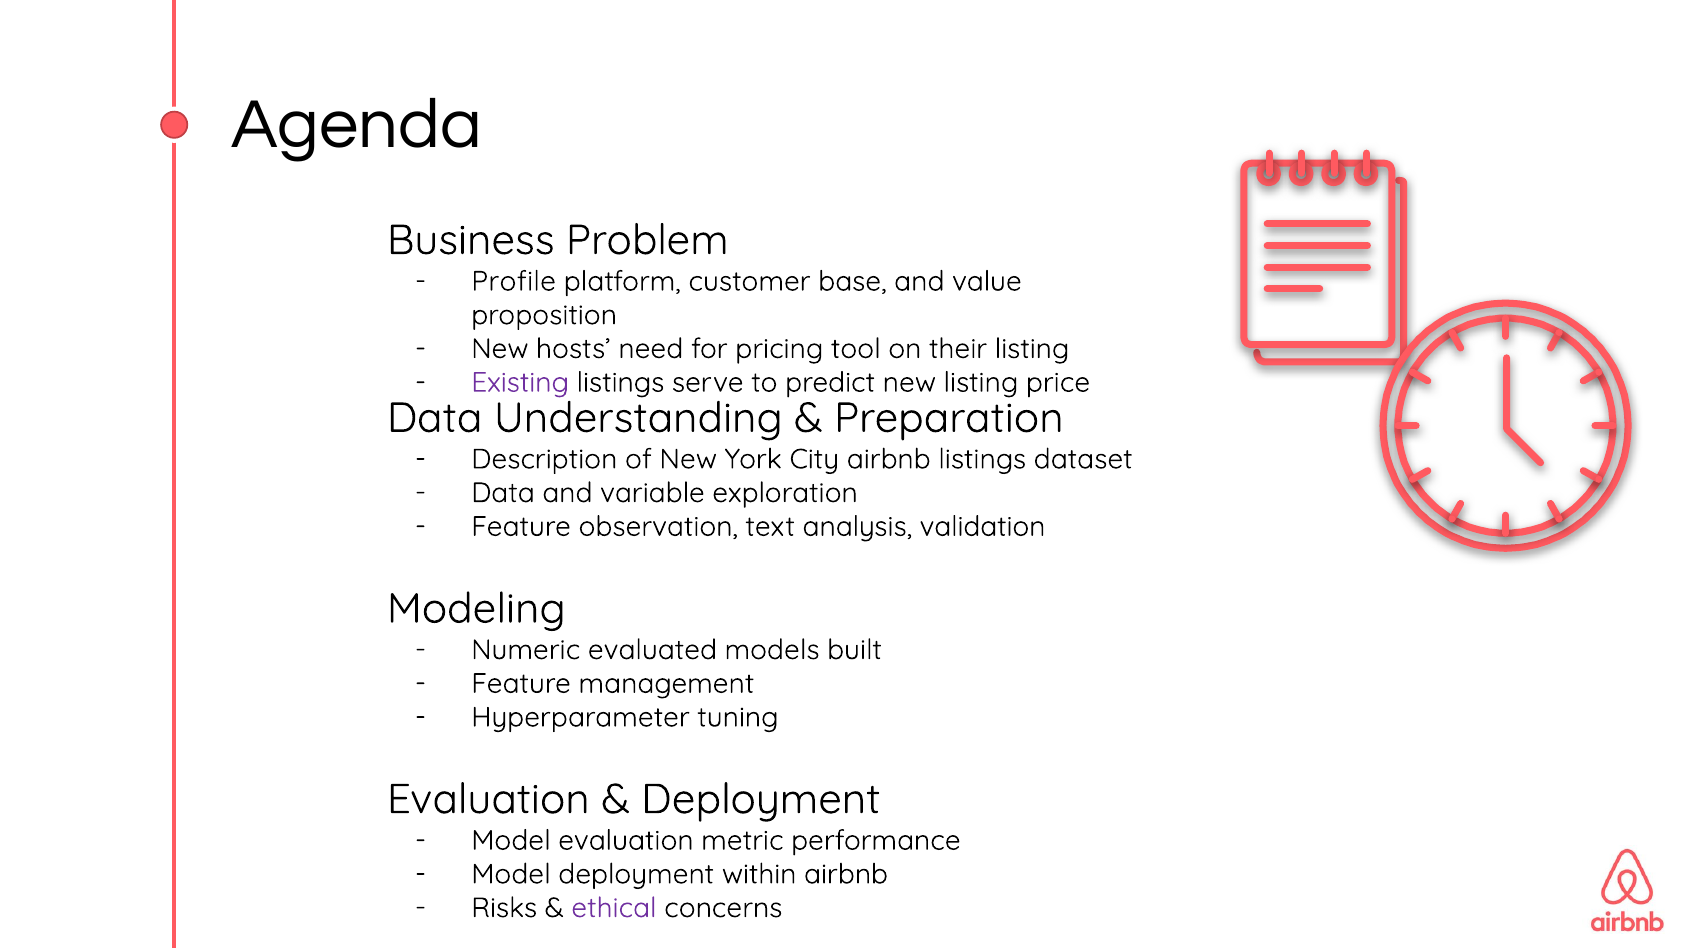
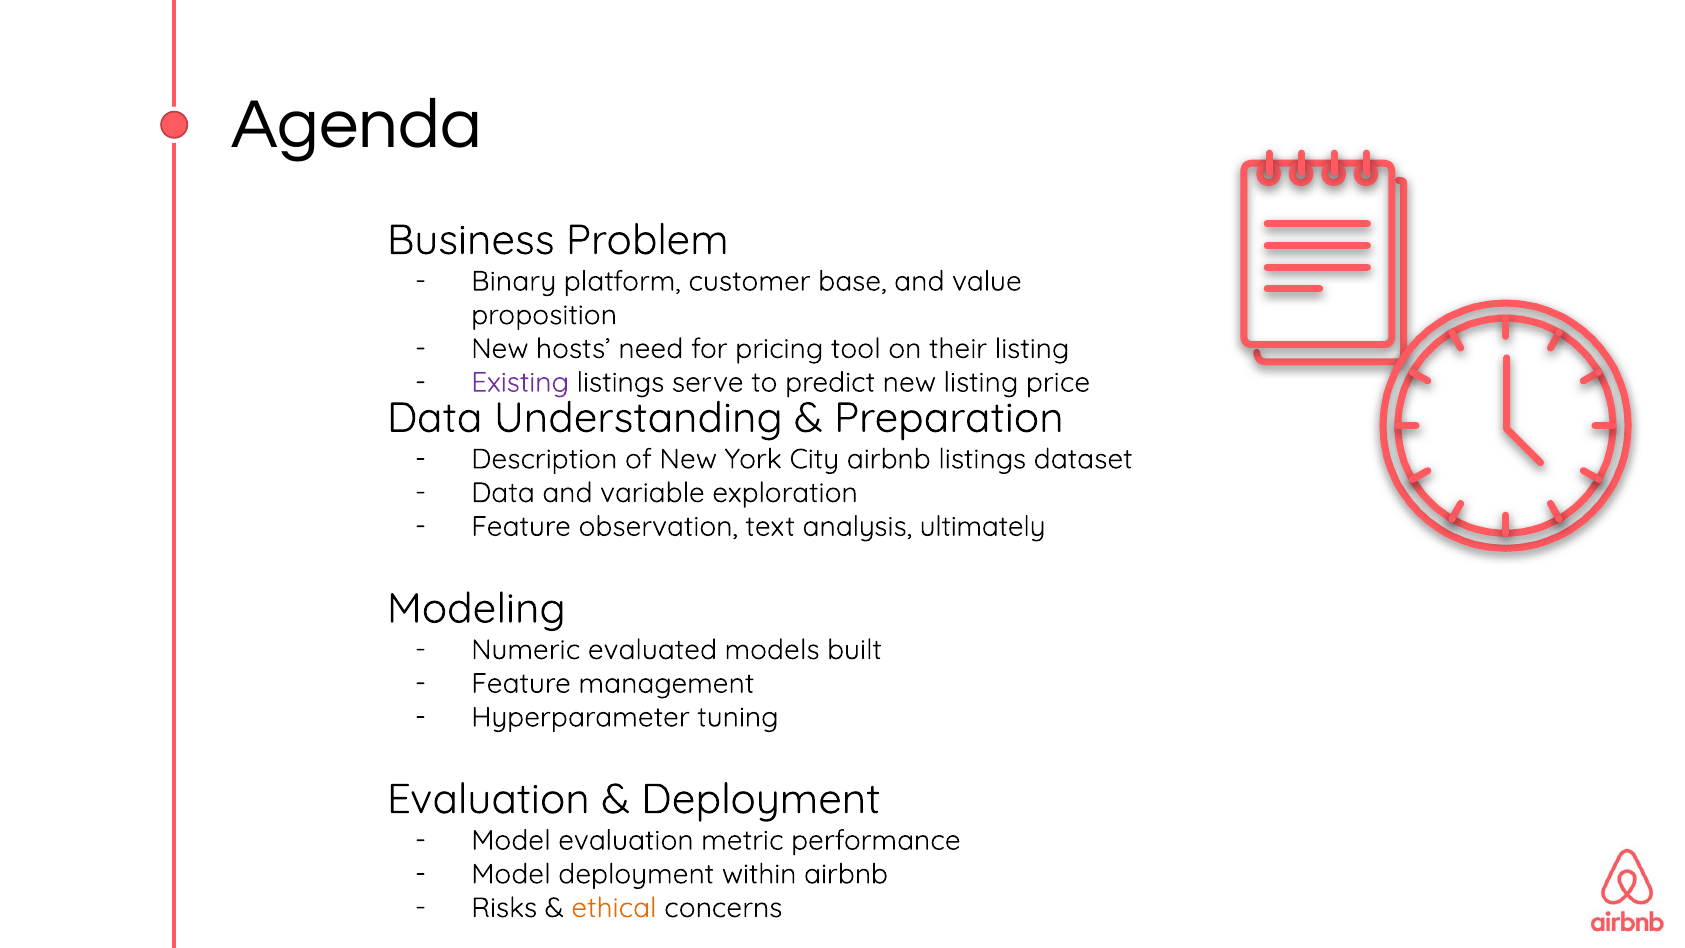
Profile: Profile -> Binary
validation: validation -> ultimately
ethical colour: purple -> orange
